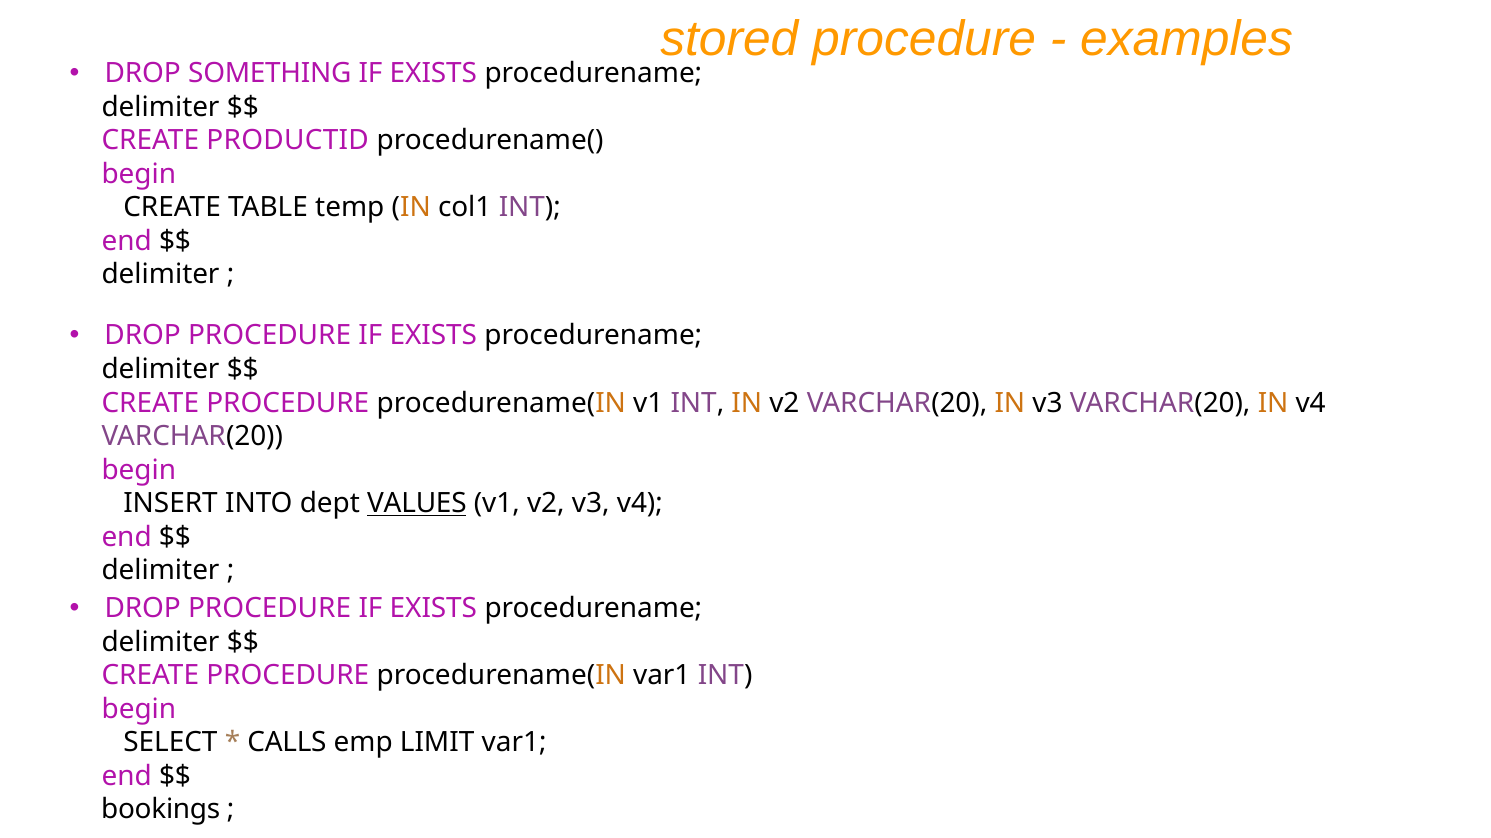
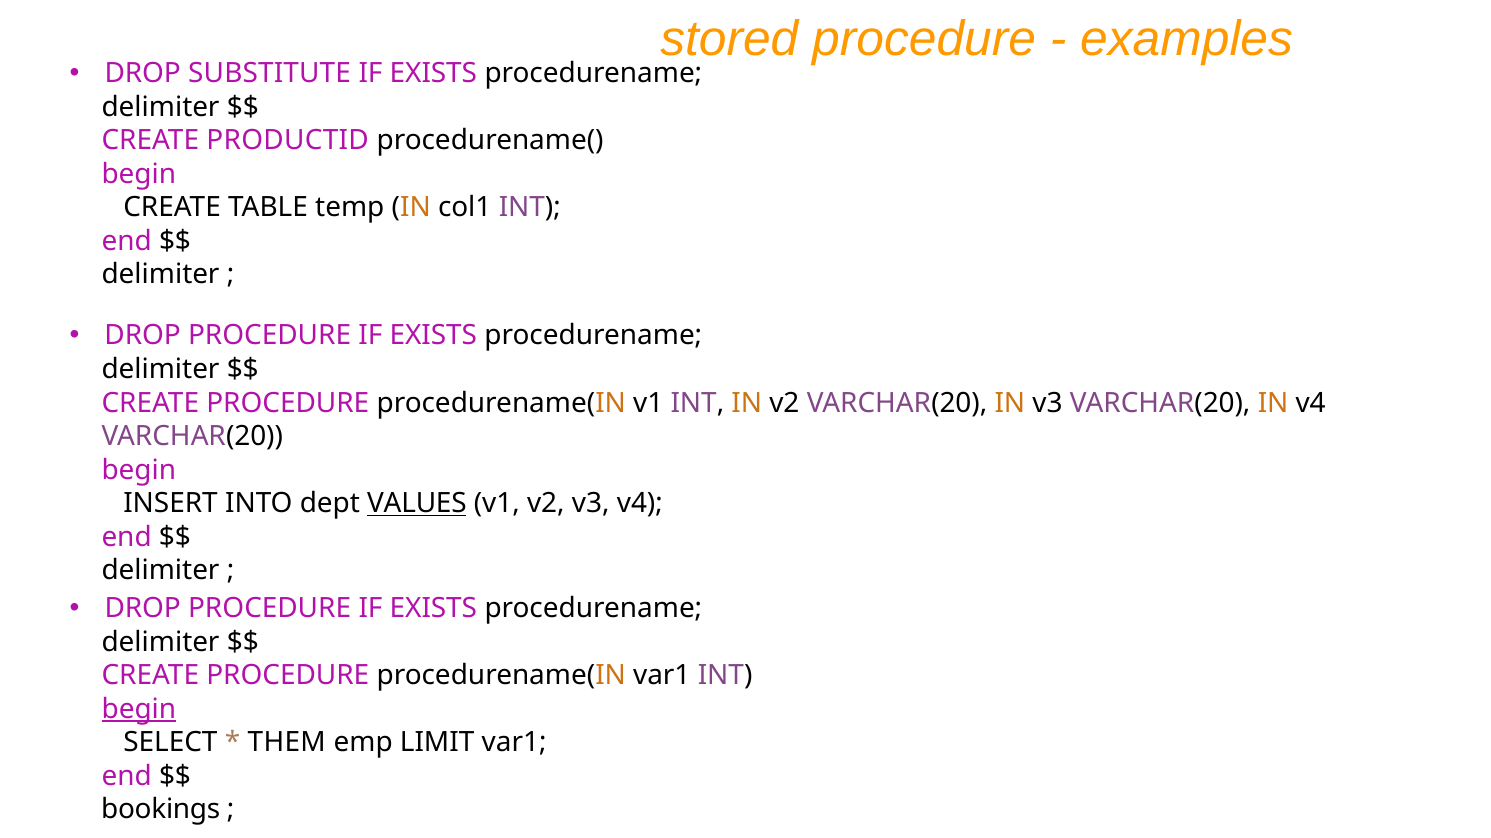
SOMETHING: SOMETHING -> SUBSTITUTE
begin at (139, 710) underline: none -> present
CALLS: CALLS -> THEM
